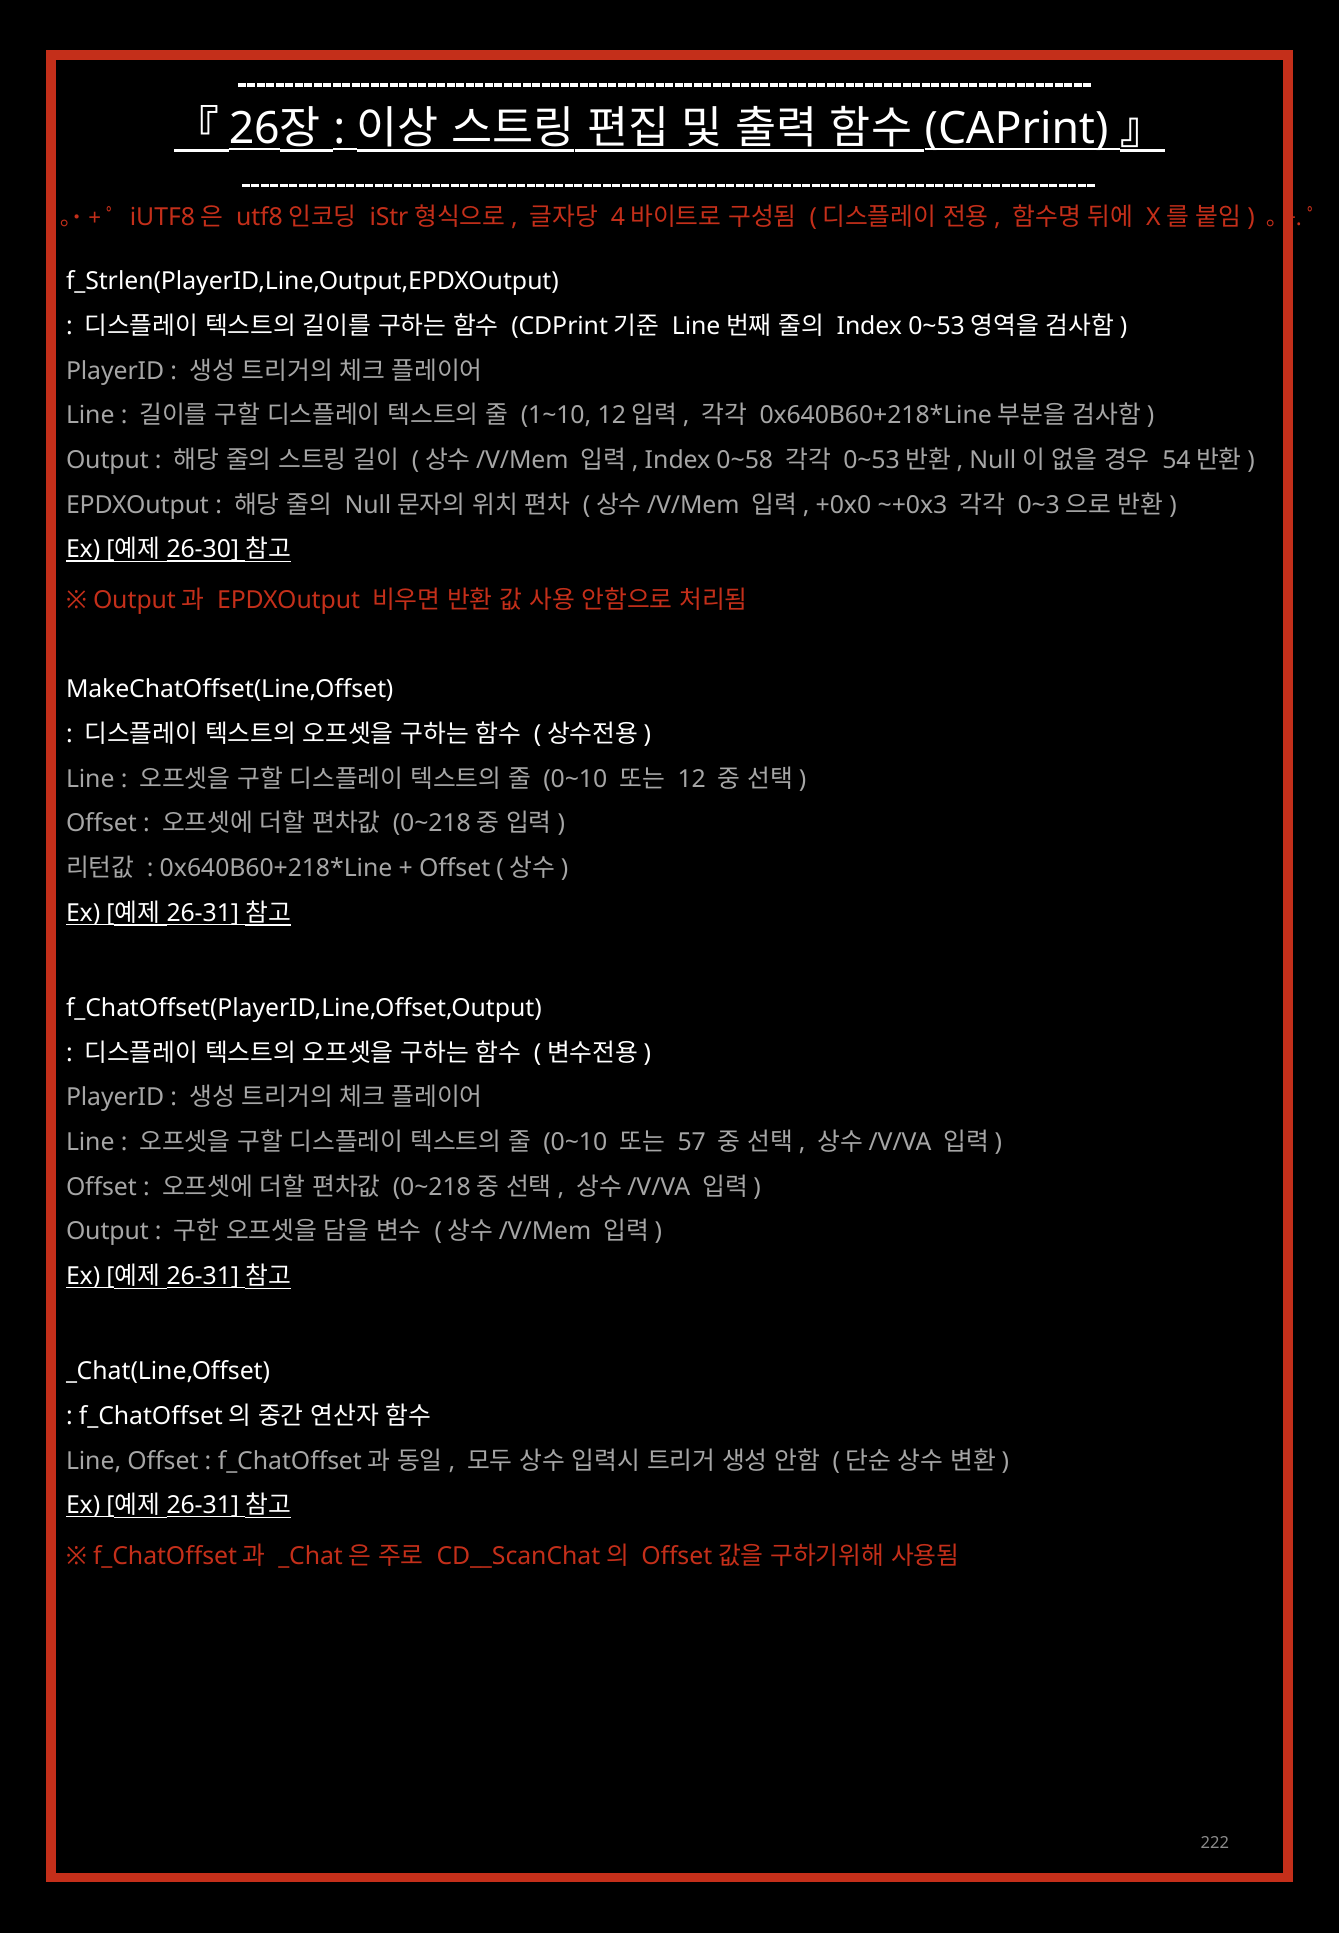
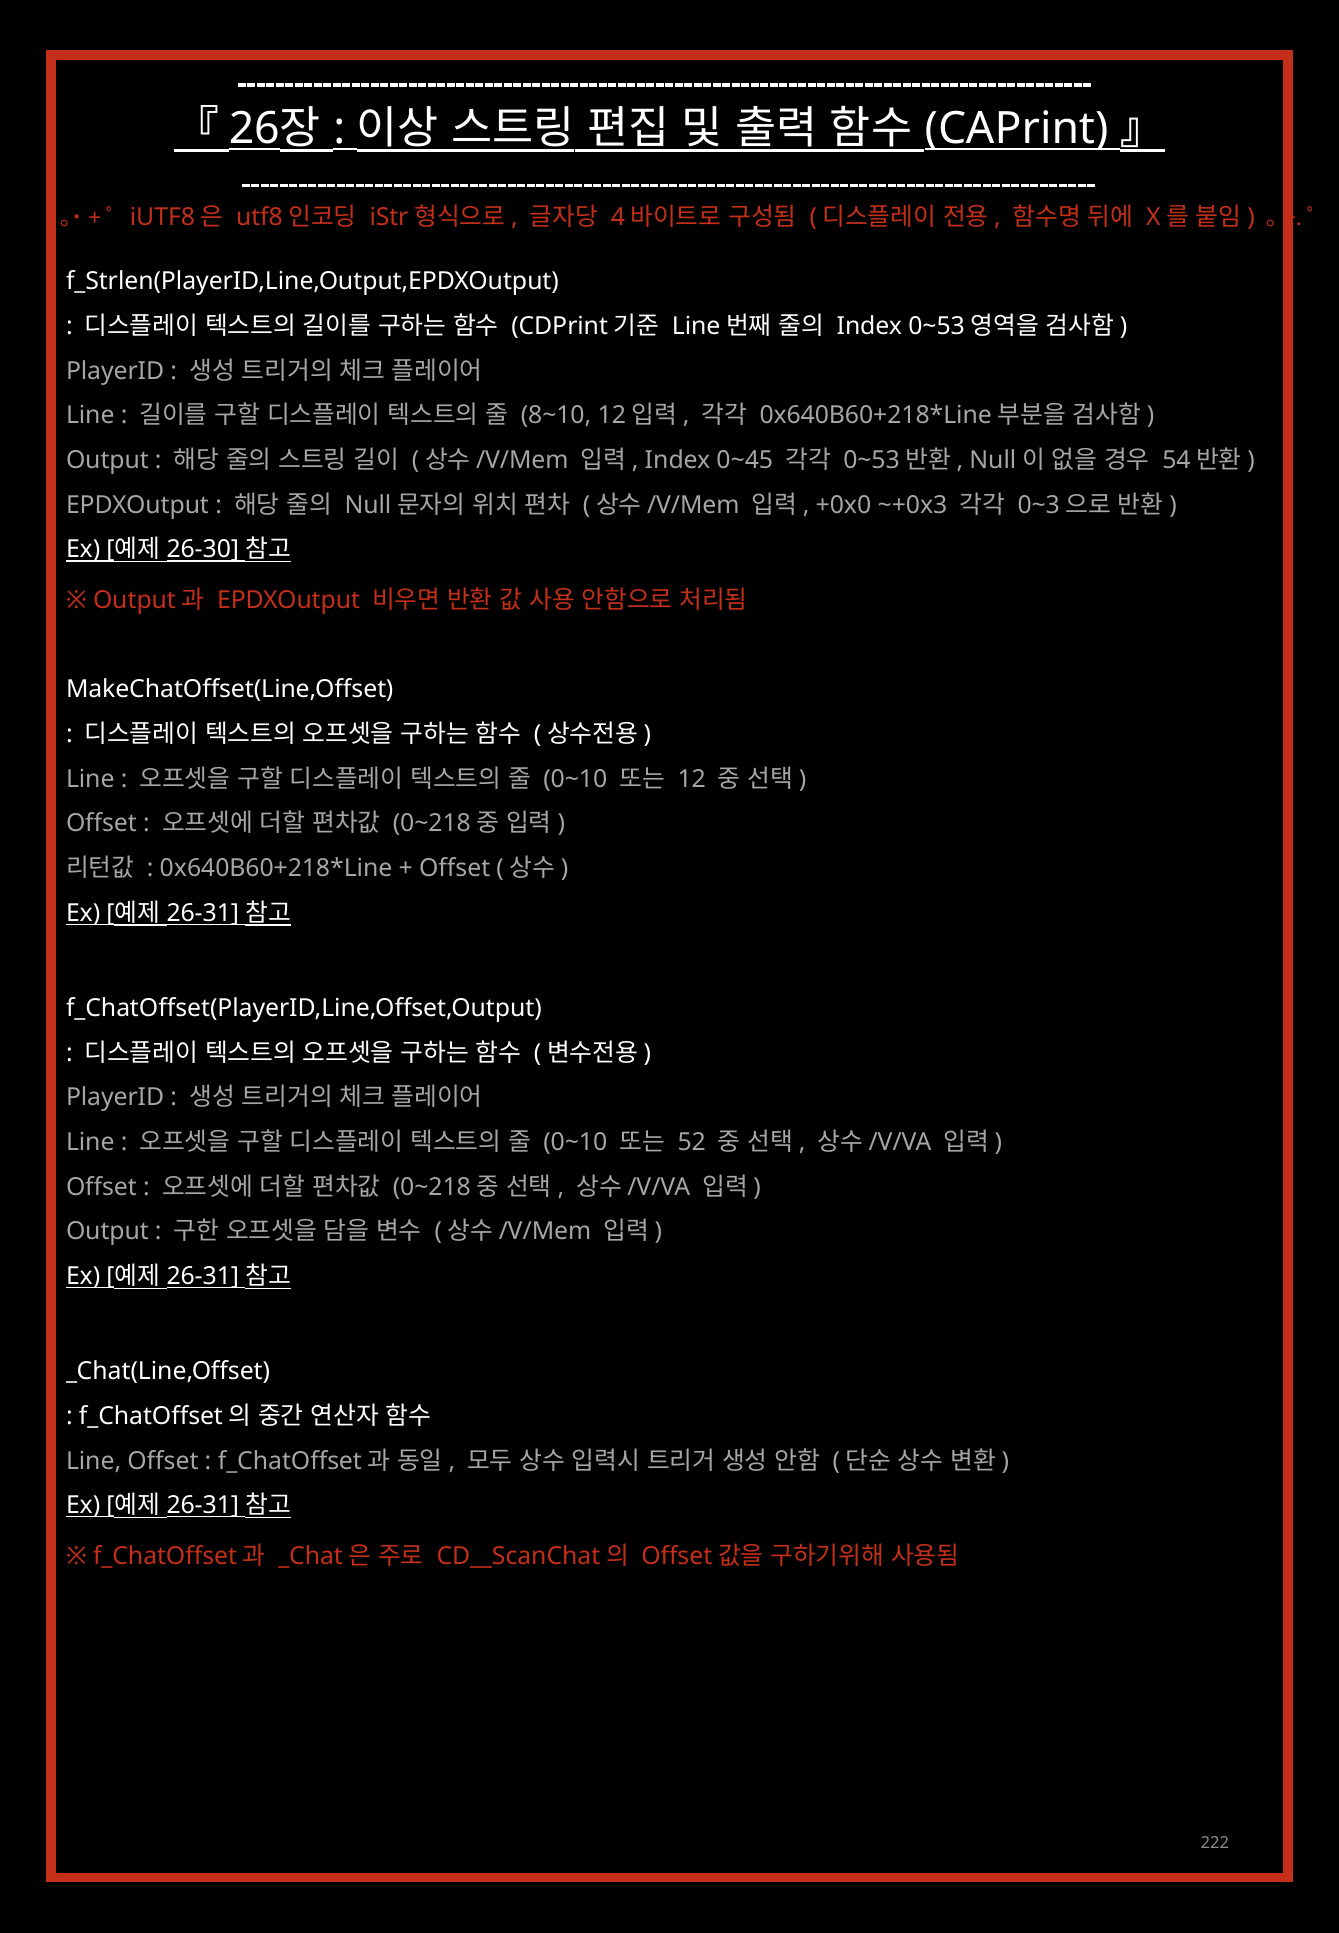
1~10: 1~10 -> 8~10
0~58: 0~58 -> 0~45
57: 57 -> 52
